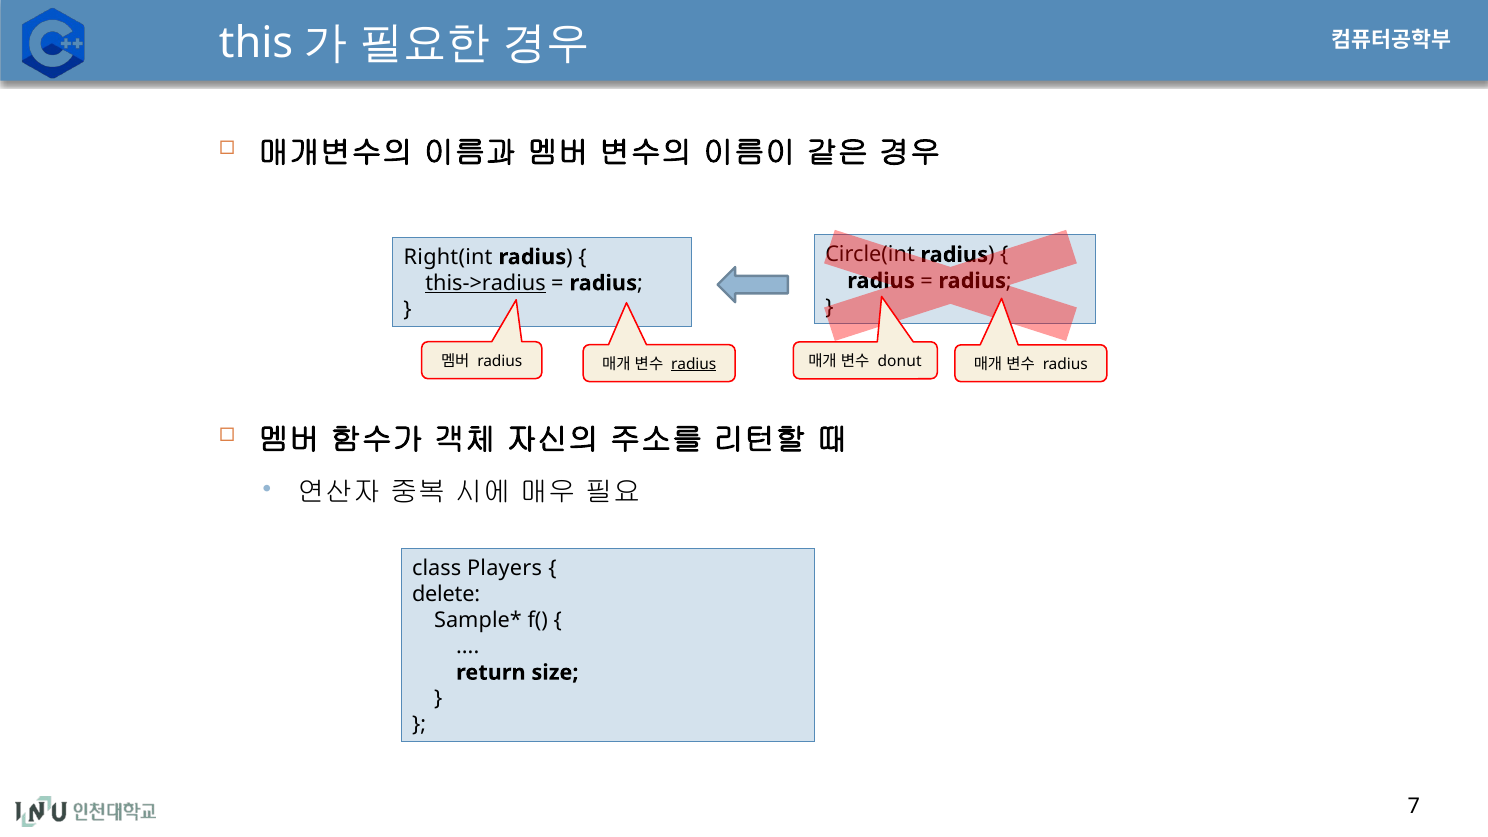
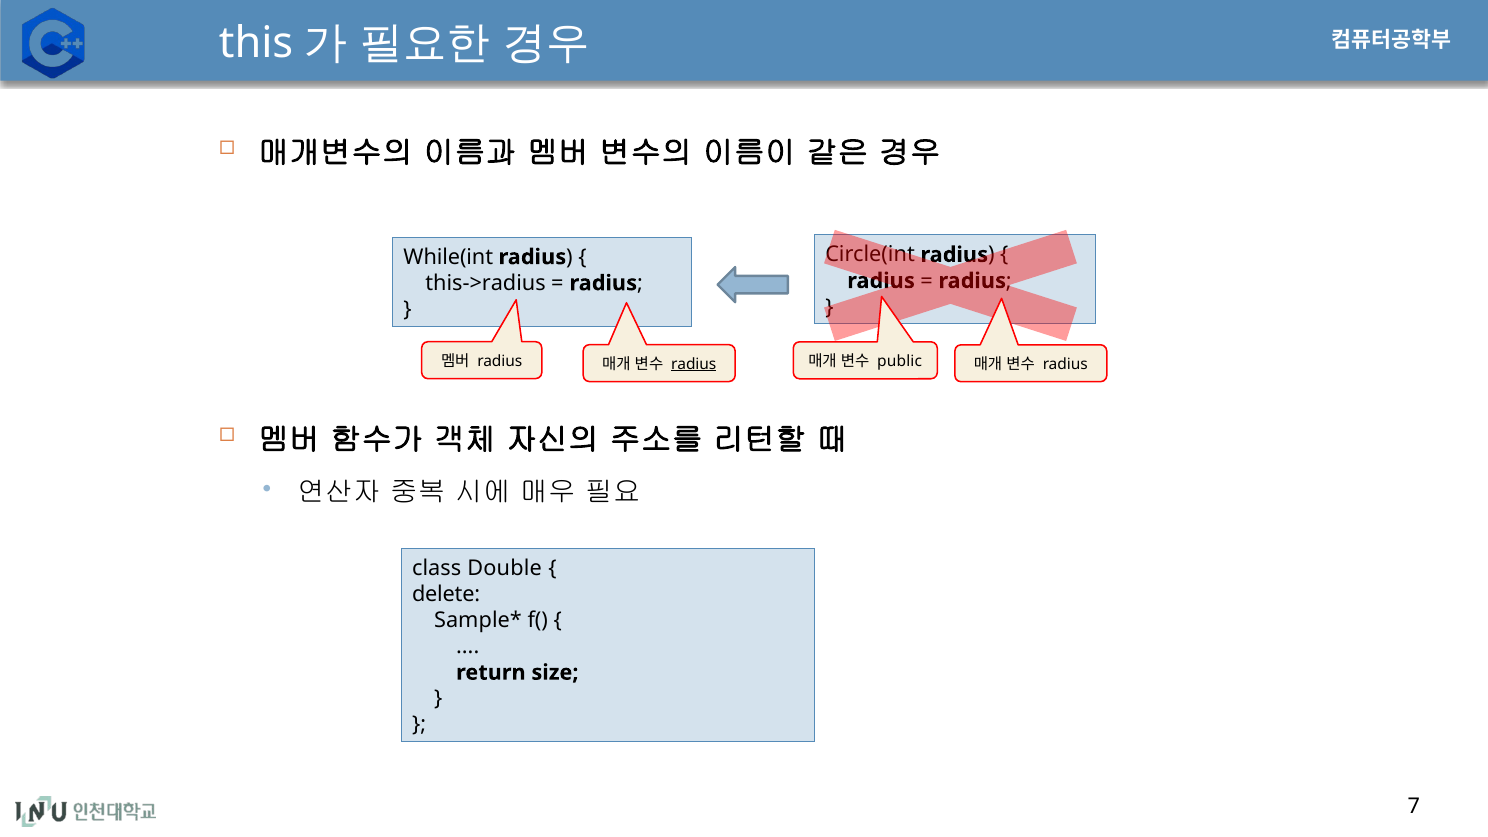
Right(int: Right(int -> While(int
this->radius underline: present -> none
donut: donut -> public
Players: Players -> Double
